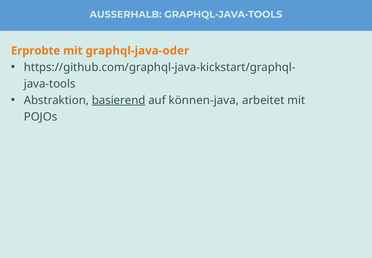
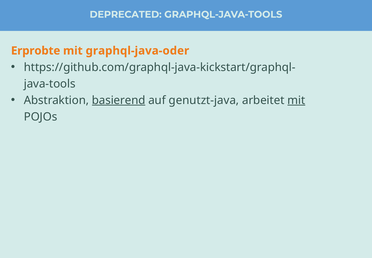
AUSSERHALB: AUSSERHALB -> DEPRECATED
können-java: können-java -> genutzt-java
mit at (296, 100) underline: none -> present
